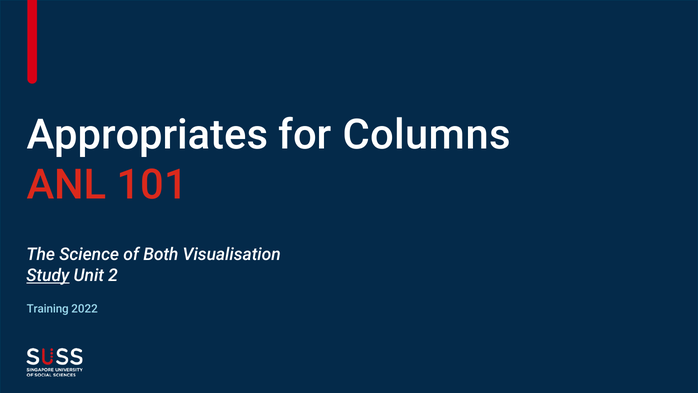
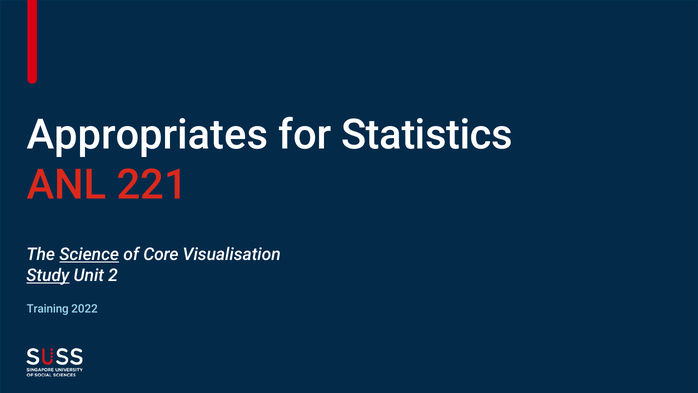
Columns: Columns -> Statistics
101: 101 -> 221
Science underline: none -> present
Both: Both -> Core
